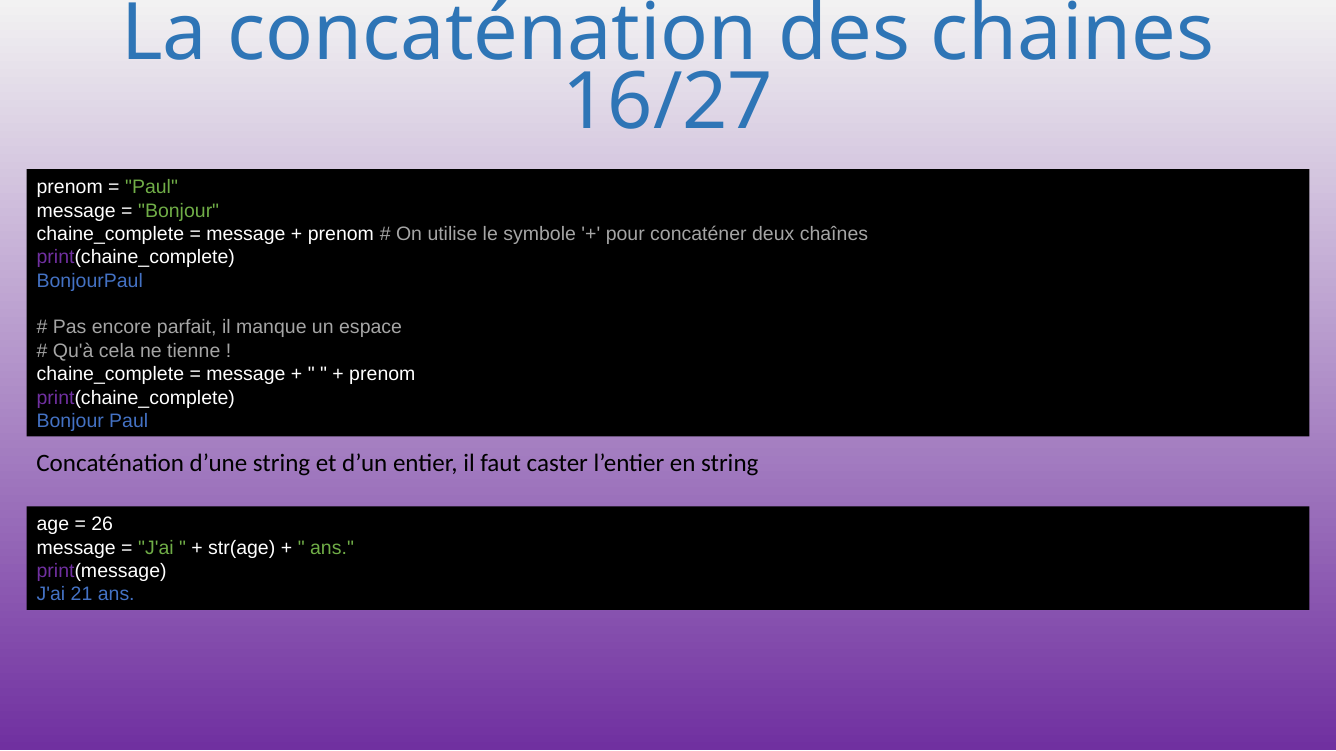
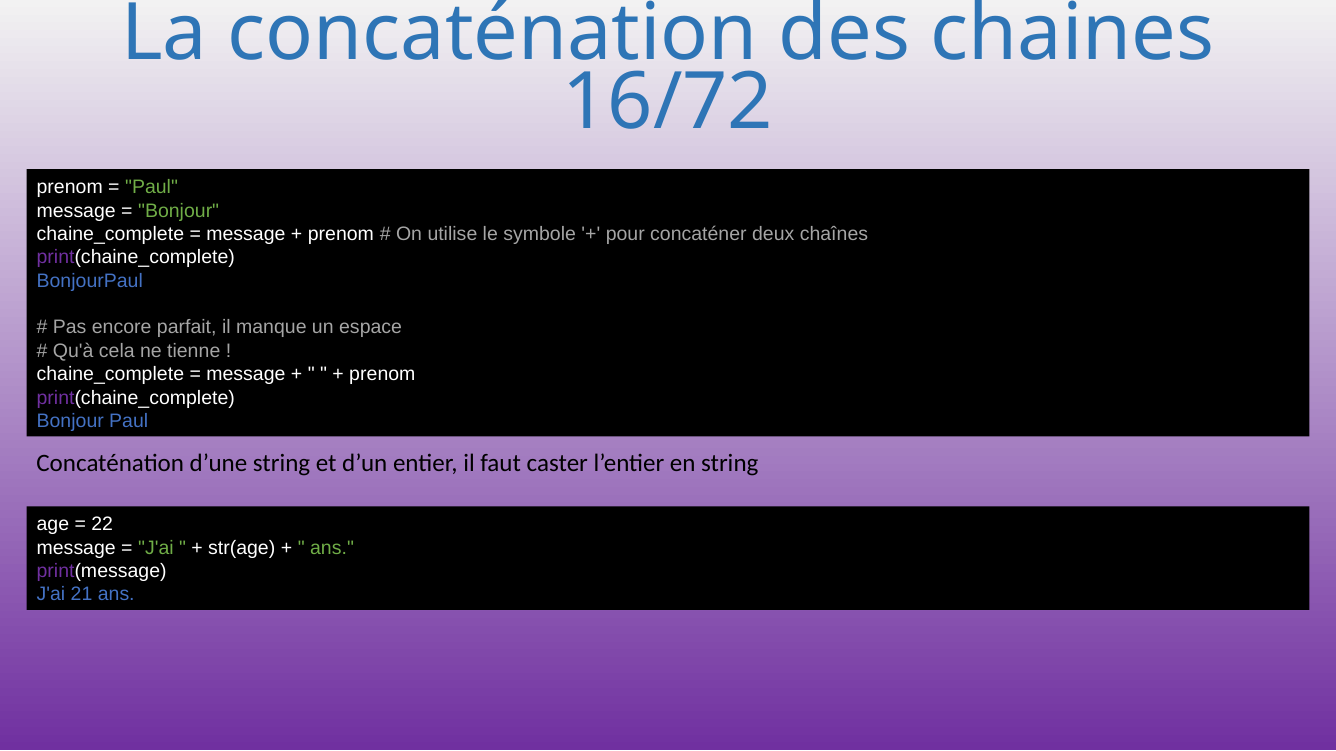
16/27: 16/27 -> 16/72
26: 26 -> 22
